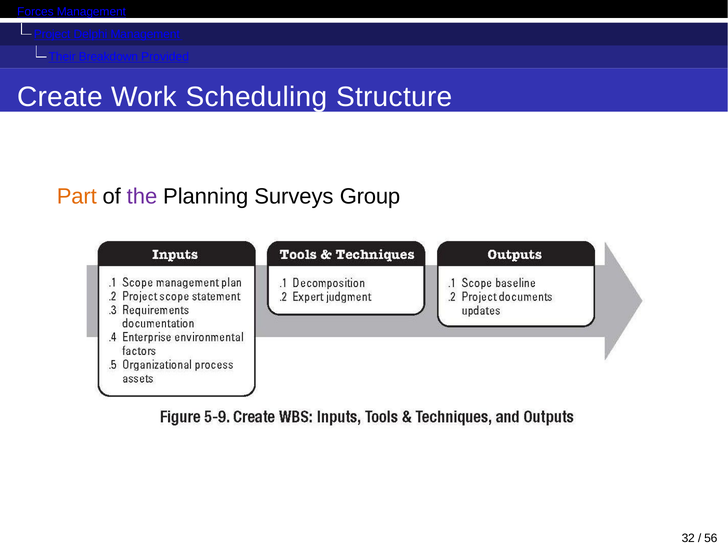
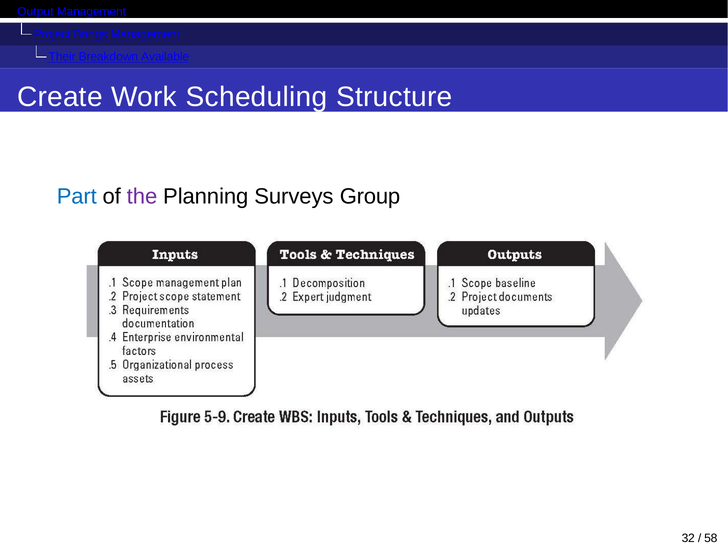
Forces: Forces -> Output
Delphi: Delphi -> Brings
Provided: Provided -> Available
Part colour: orange -> blue
56: 56 -> 58
